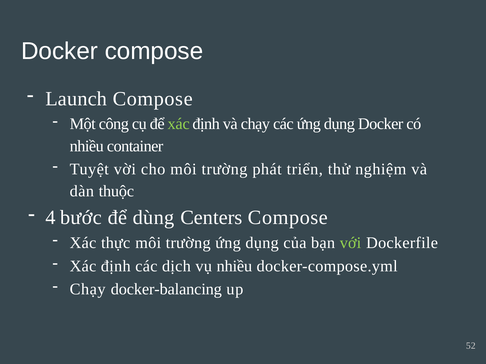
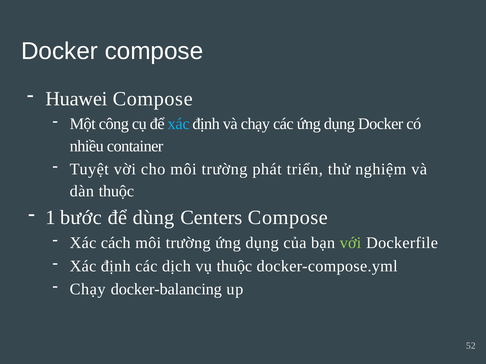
Launch: Launch -> Huawei
xác at (179, 124) colour: light green -> light blue
4: 4 -> 1
thực: thực -> cách
vụ nhiều: nhiều -> thuộc
